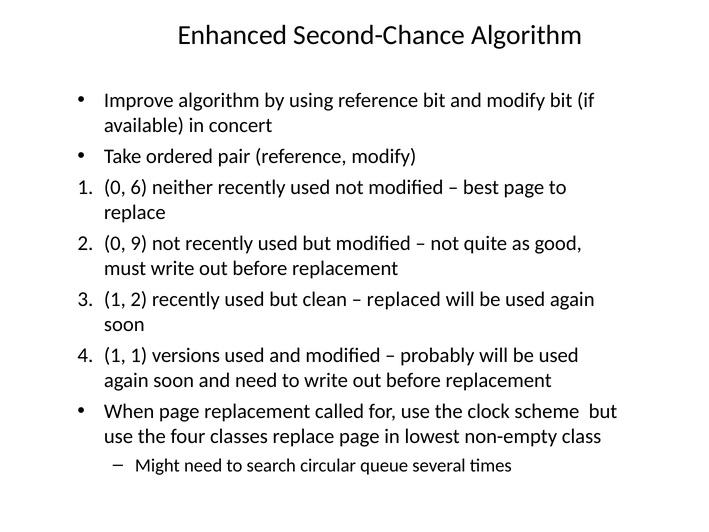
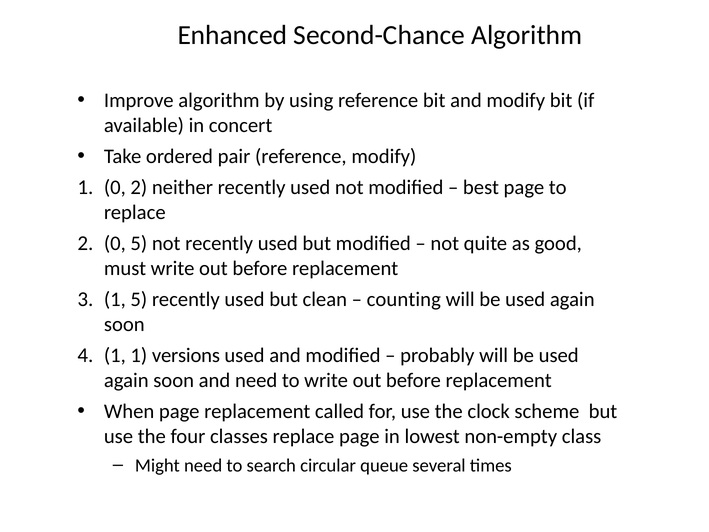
0 6: 6 -> 2
0 9: 9 -> 5
1 2: 2 -> 5
replaced: replaced -> counting
